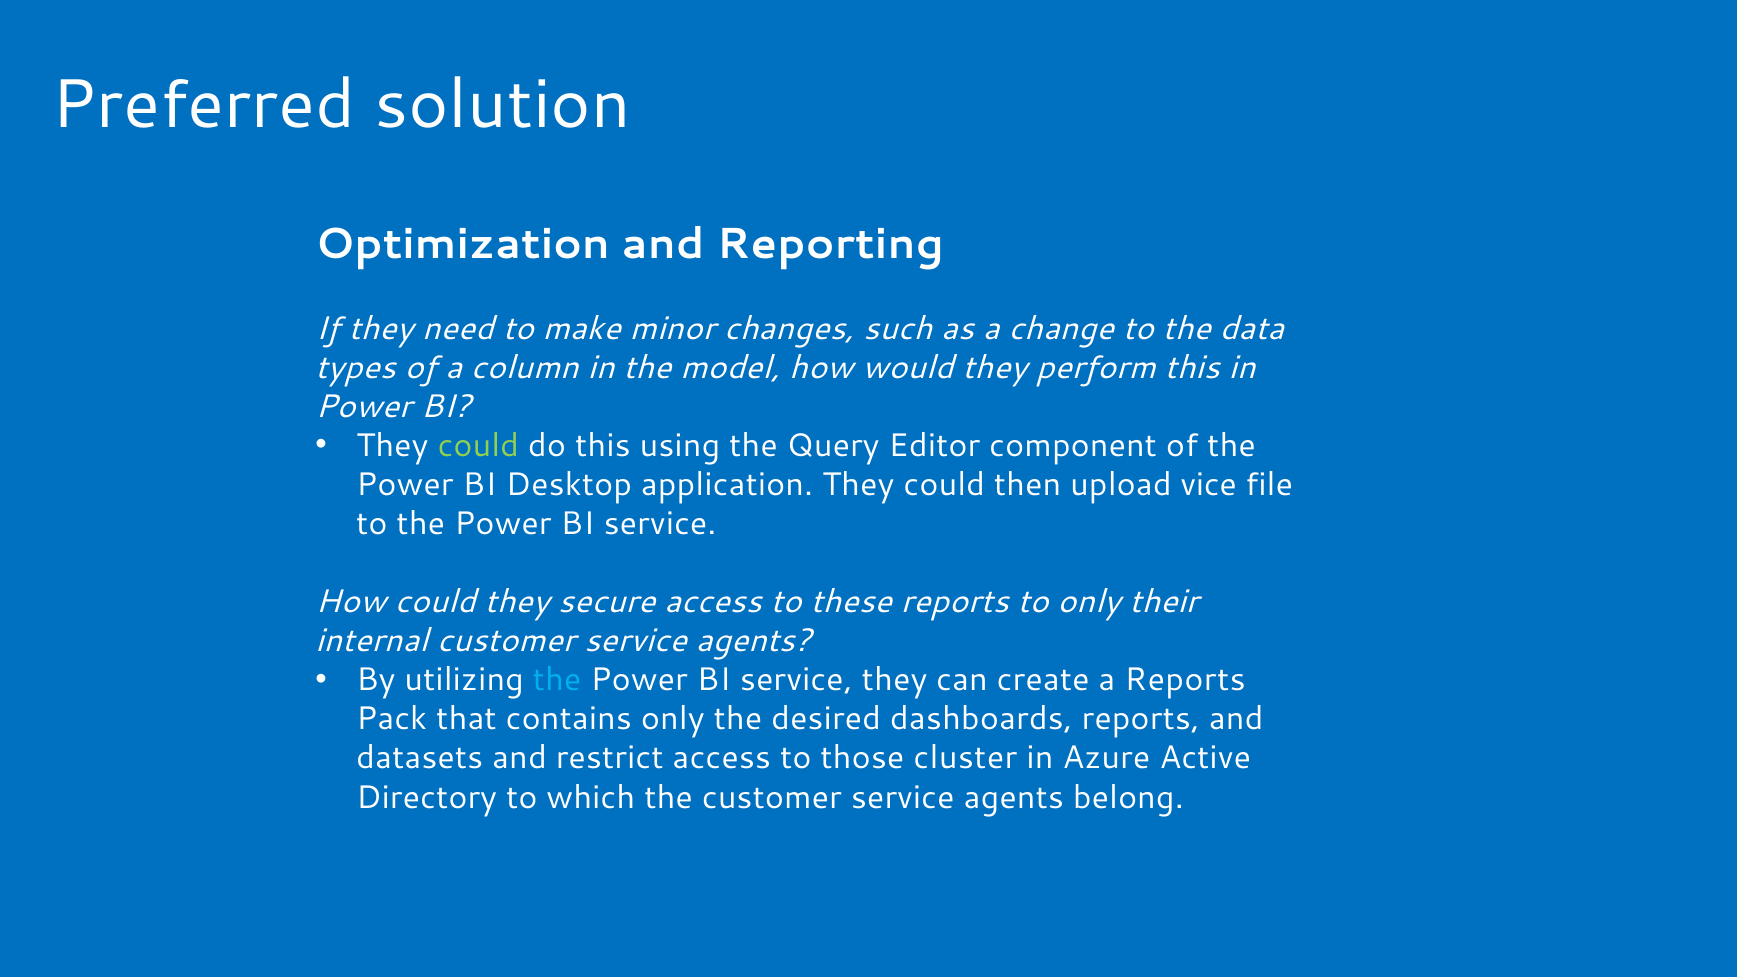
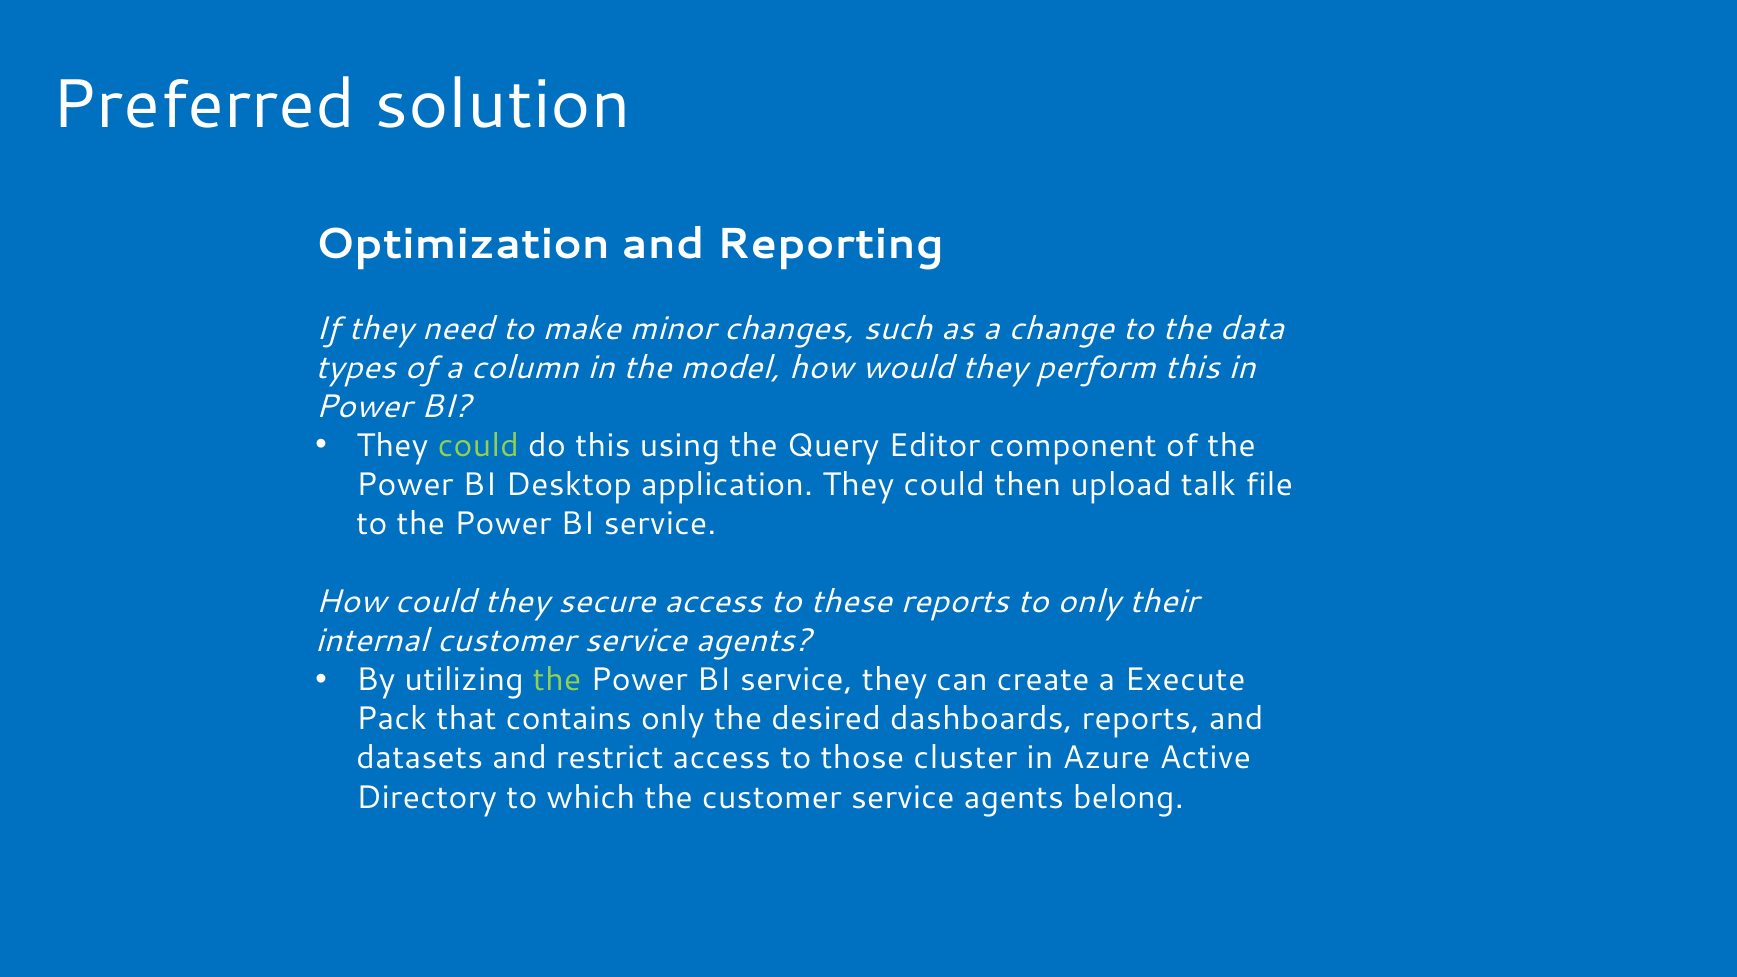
vice: vice -> talk
the at (557, 680) colour: light blue -> light green
a Reports: Reports -> Execute
